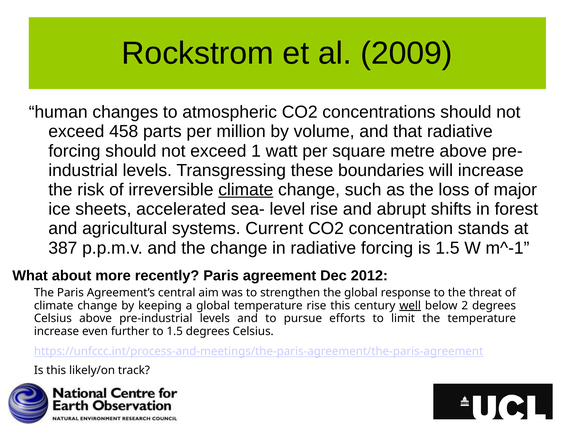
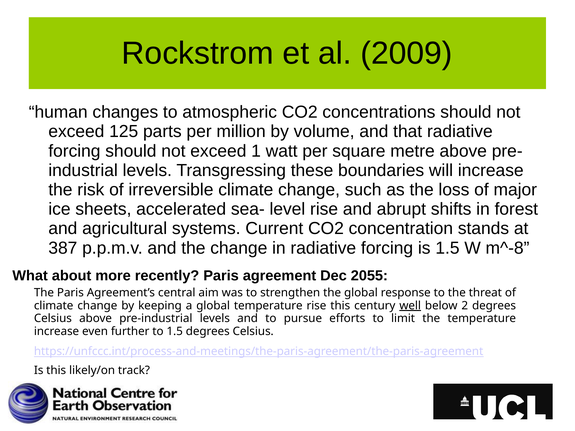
458: 458 -> 125
climate at (246, 190) underline: present -> none
m^-1: m^-1 -> m^-8
2012: 2012 -> 2055
